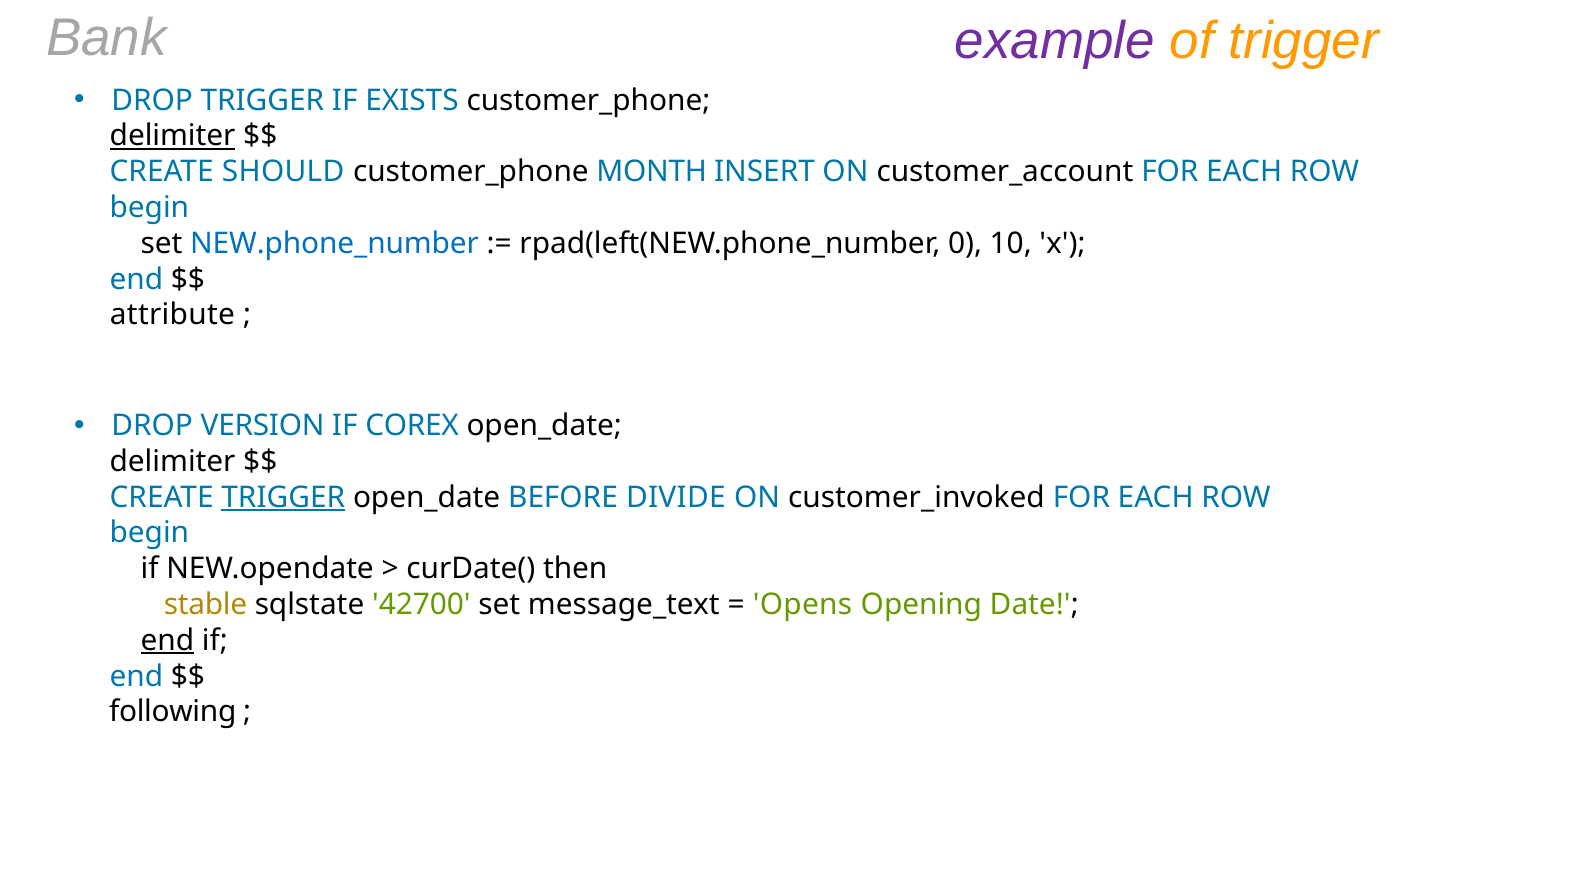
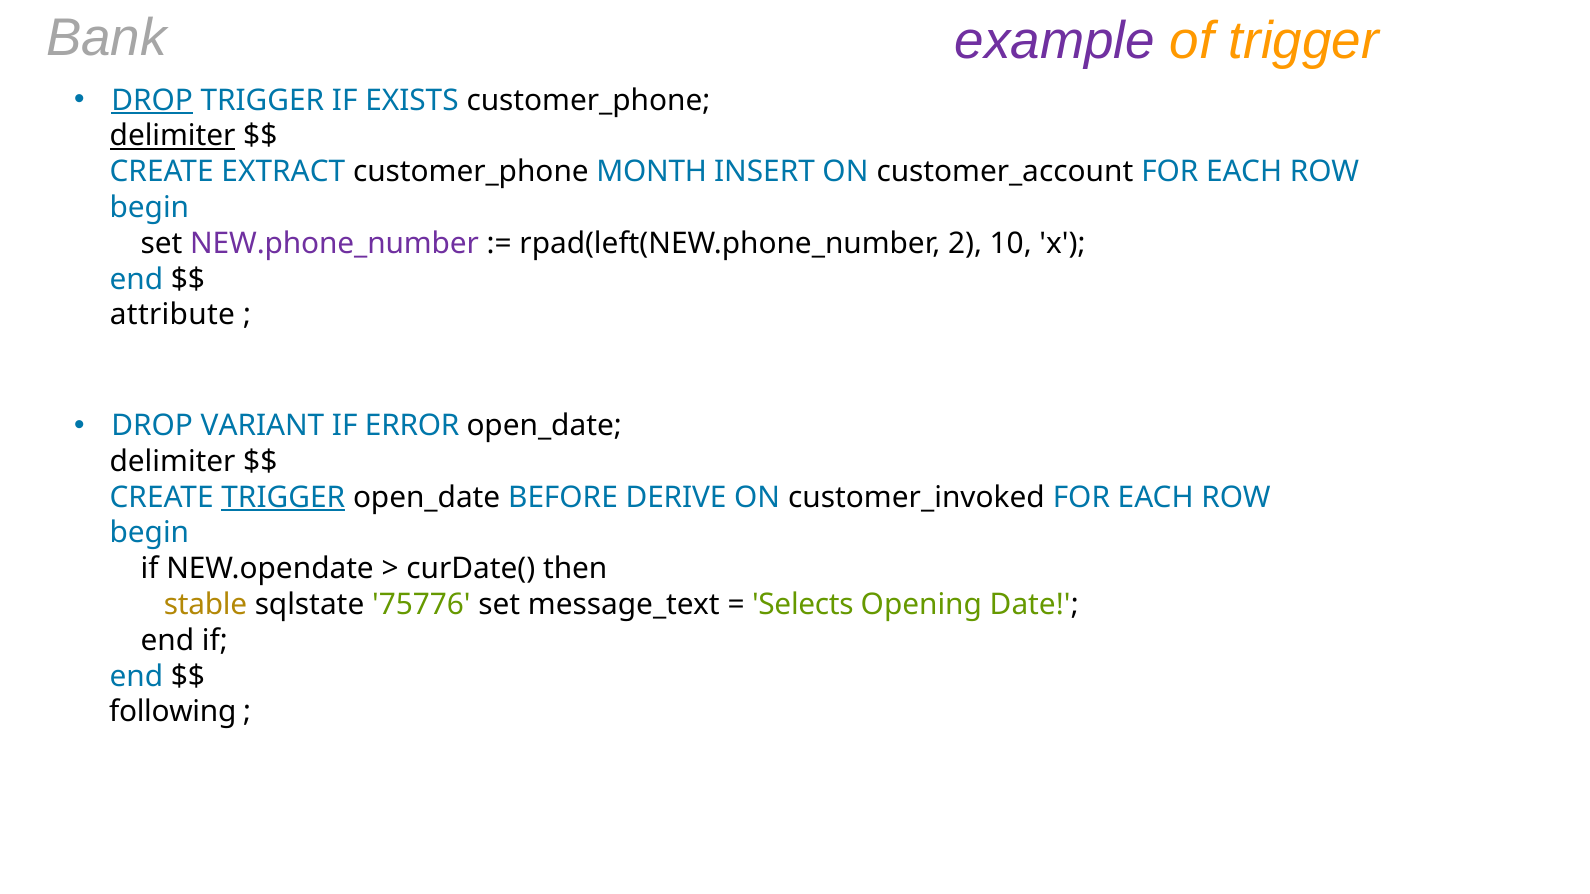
DROP at (152, 100) underline: none -> present
SHOULD: SHOULD -> EXTRACT
NEW.phone_number colour: blue -> purple
0: 0 -> 2
VERSION: VERSION -> VARIANT
COREX: COREX -> ERROR
DIVIDE: DIVIDE -> DERIVE
42700: 42700 -> 75776
Opens: Opens -> Selects
end at (167, 641) underline: present -> none
